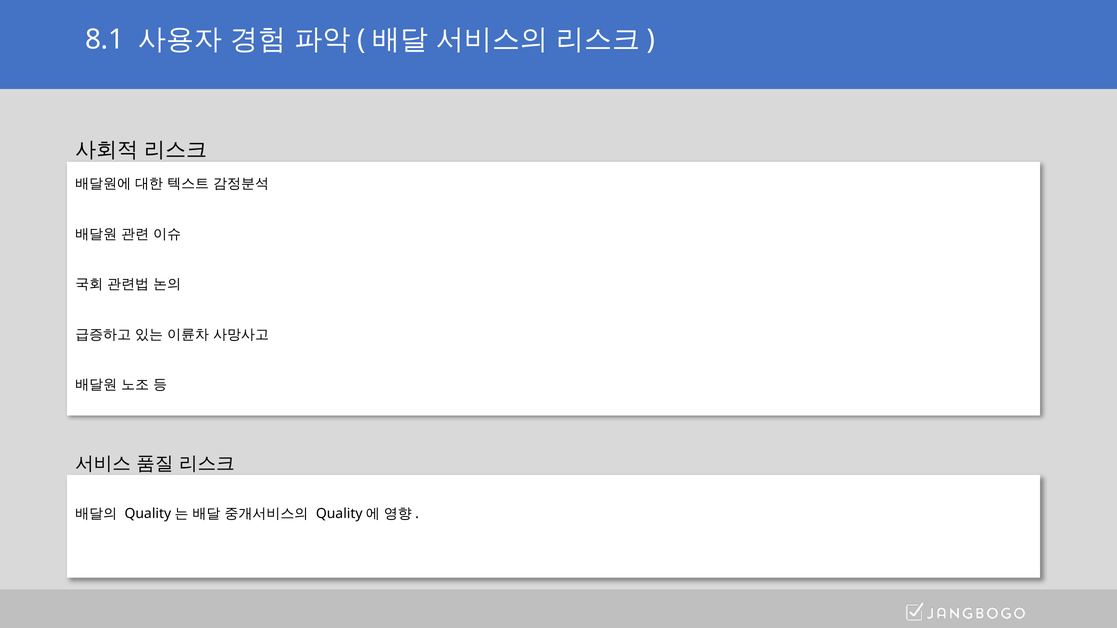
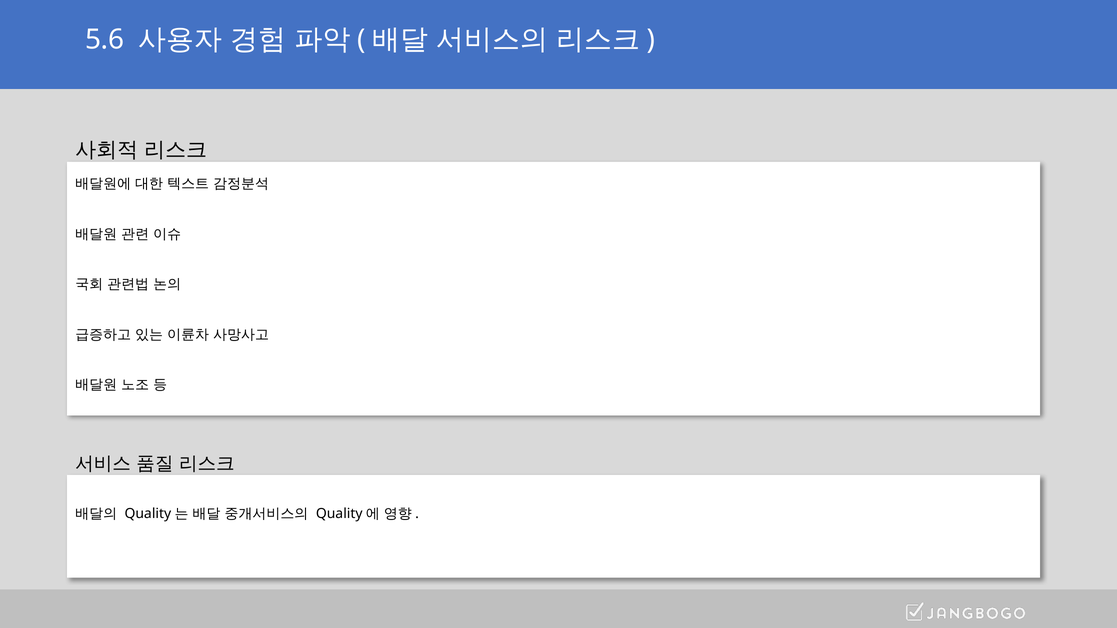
8.1: 8.1 -> 5.6
